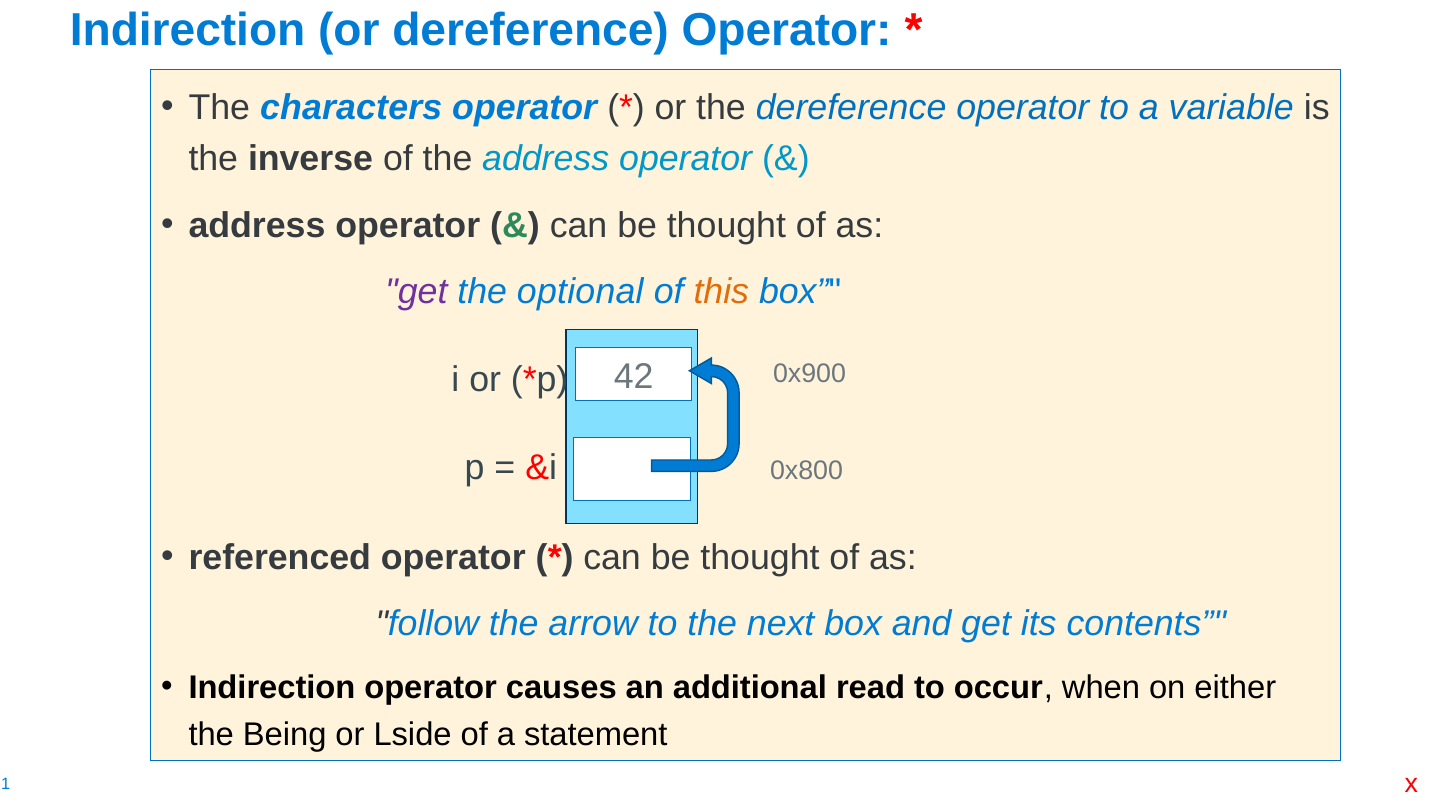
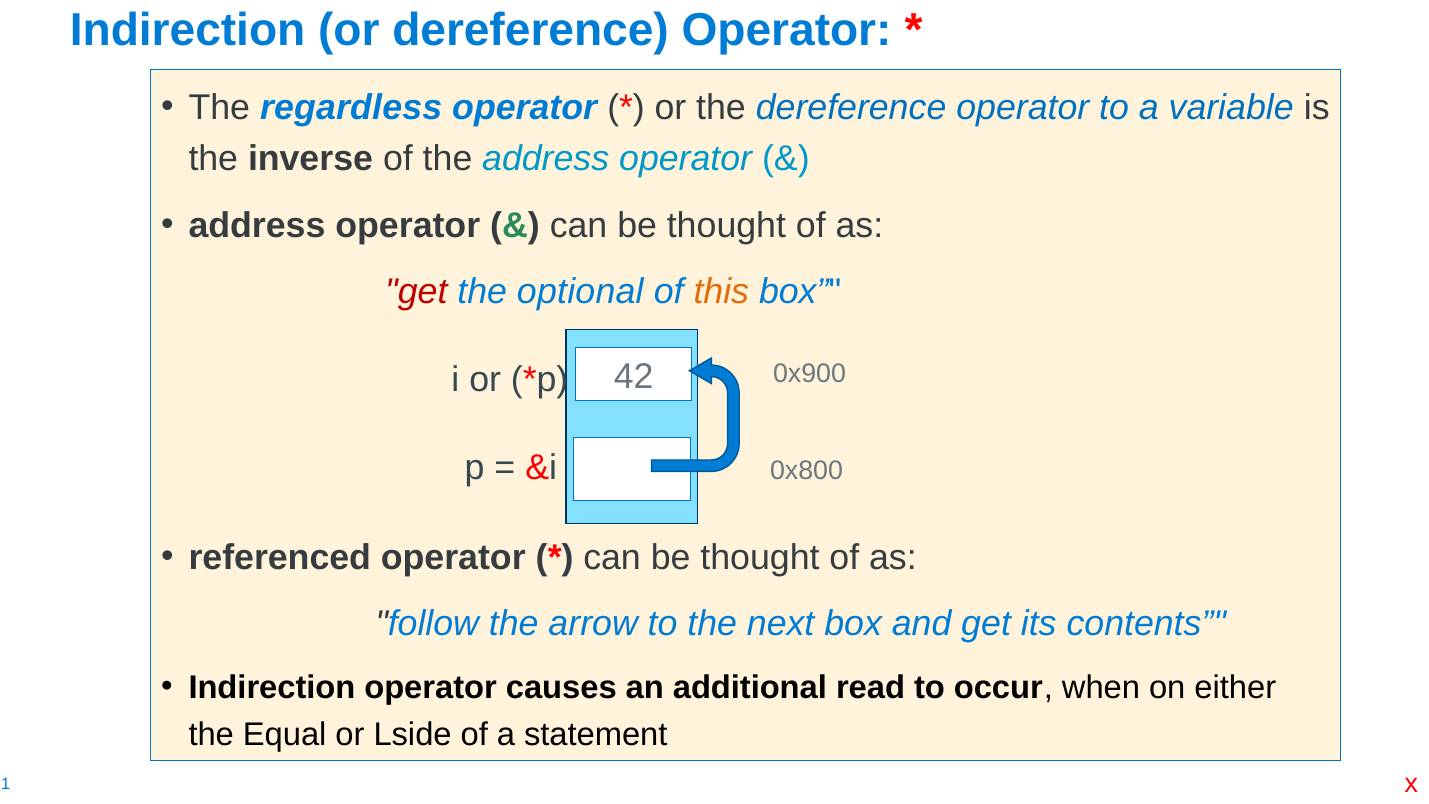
characters: characters -> regardless
get at (416, 292) colour: purple -> red
Being: Being -> Equal
